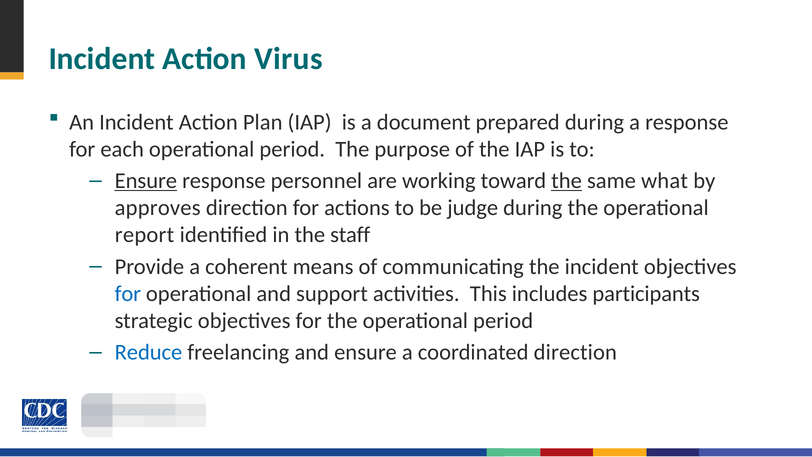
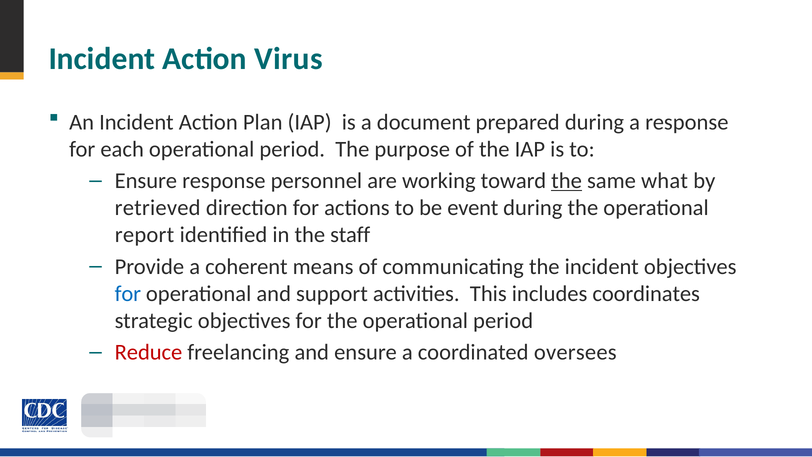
Ensure at (146, 181) underline: present -> none
approves: approves -> retrieved
judge: judge -> event
participants: participants -> coordinates
Reduce colour: blue -> red
coordinated direction: direction -> oversees
